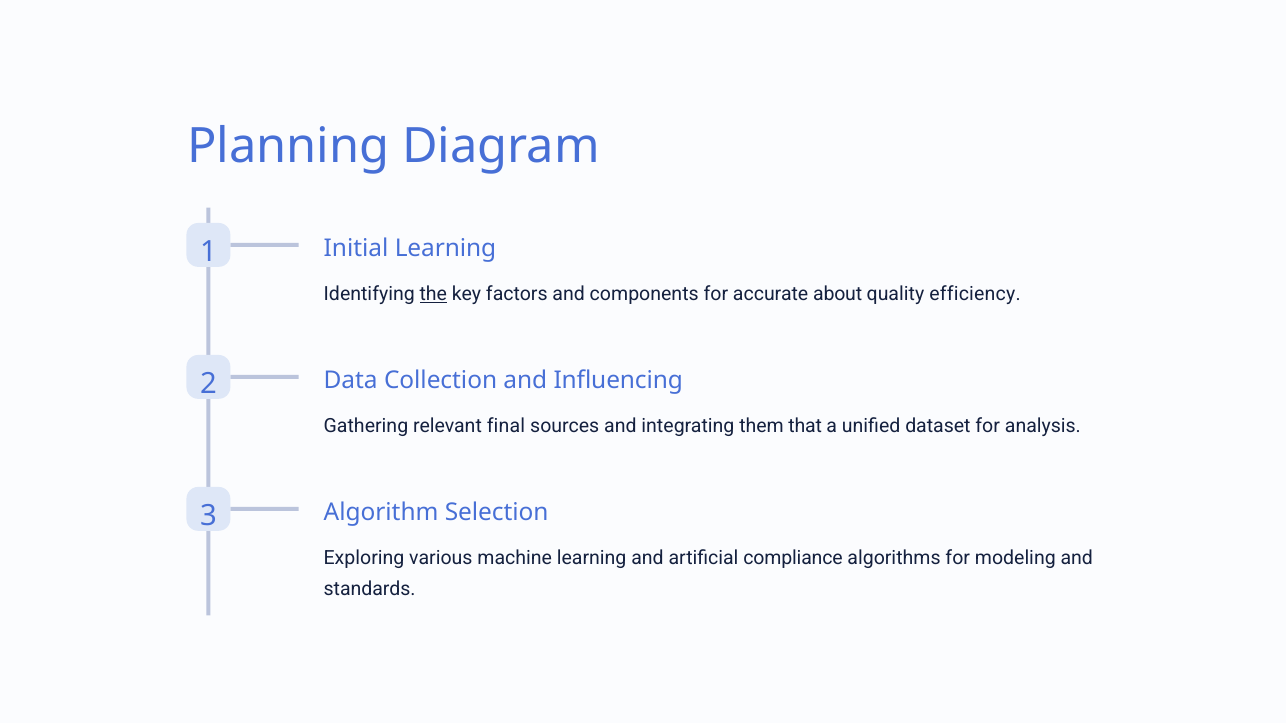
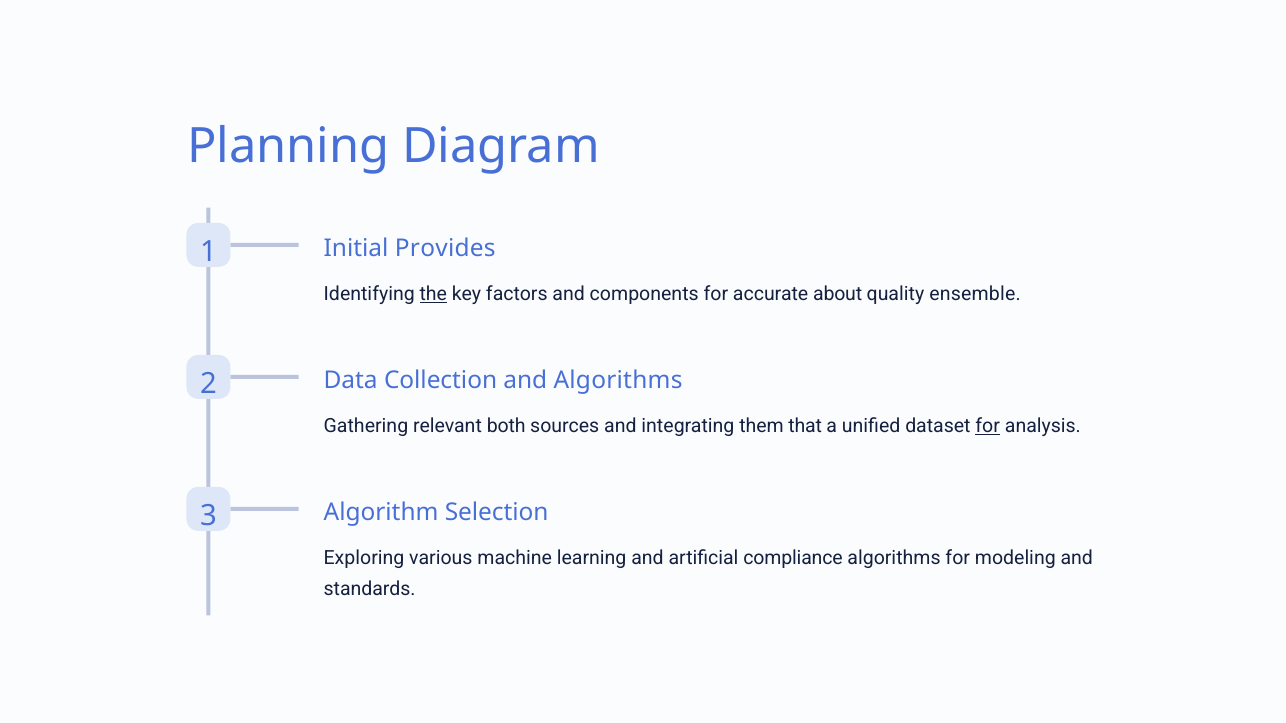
Initial Learning: Learning -> Provides
efficiency: efficiency -> ensemble
and Influencing: Influencing -> Algorithms
final: final -> both
for at (988, 426) underline: none -> present
